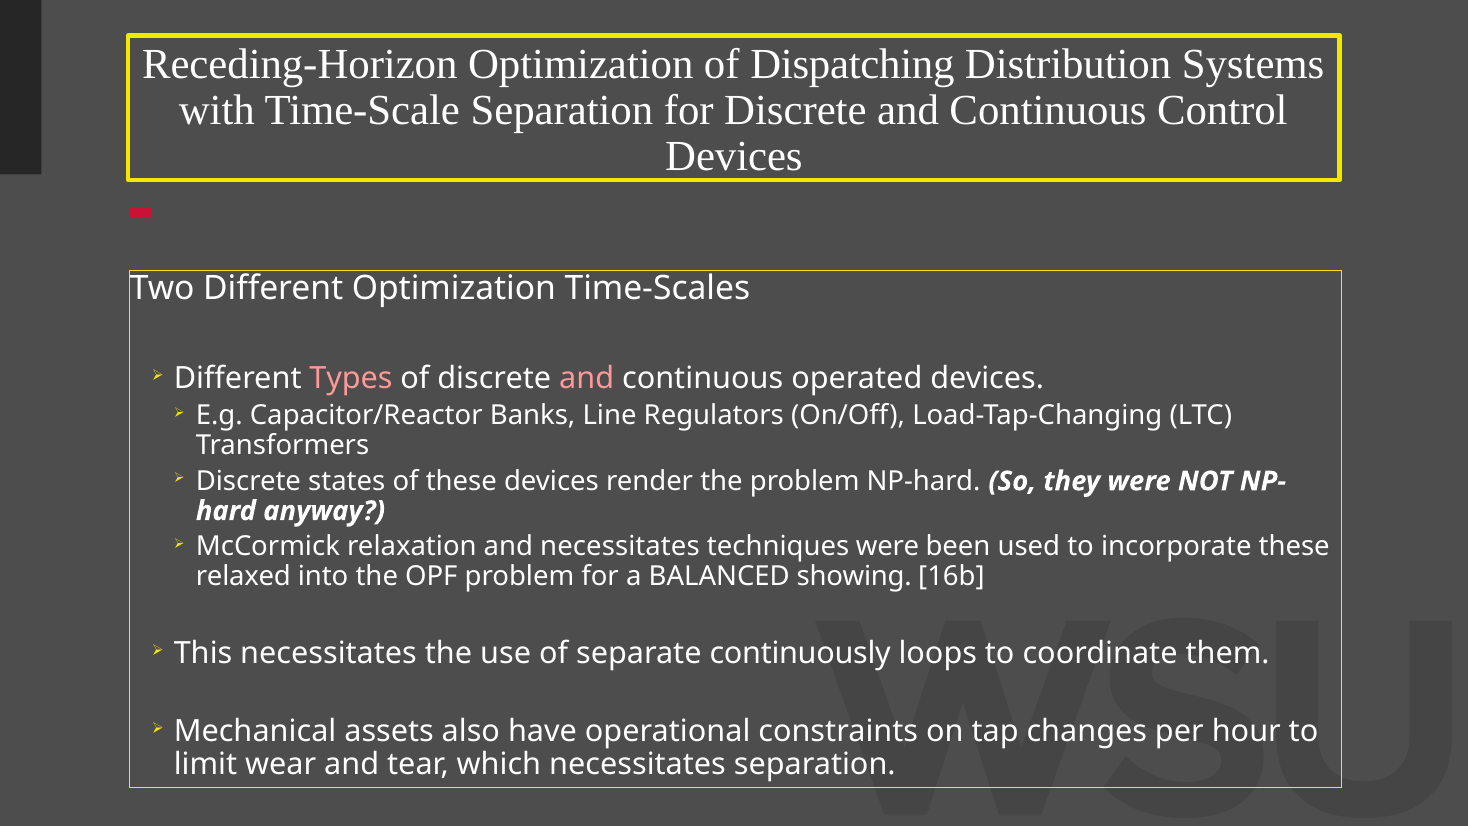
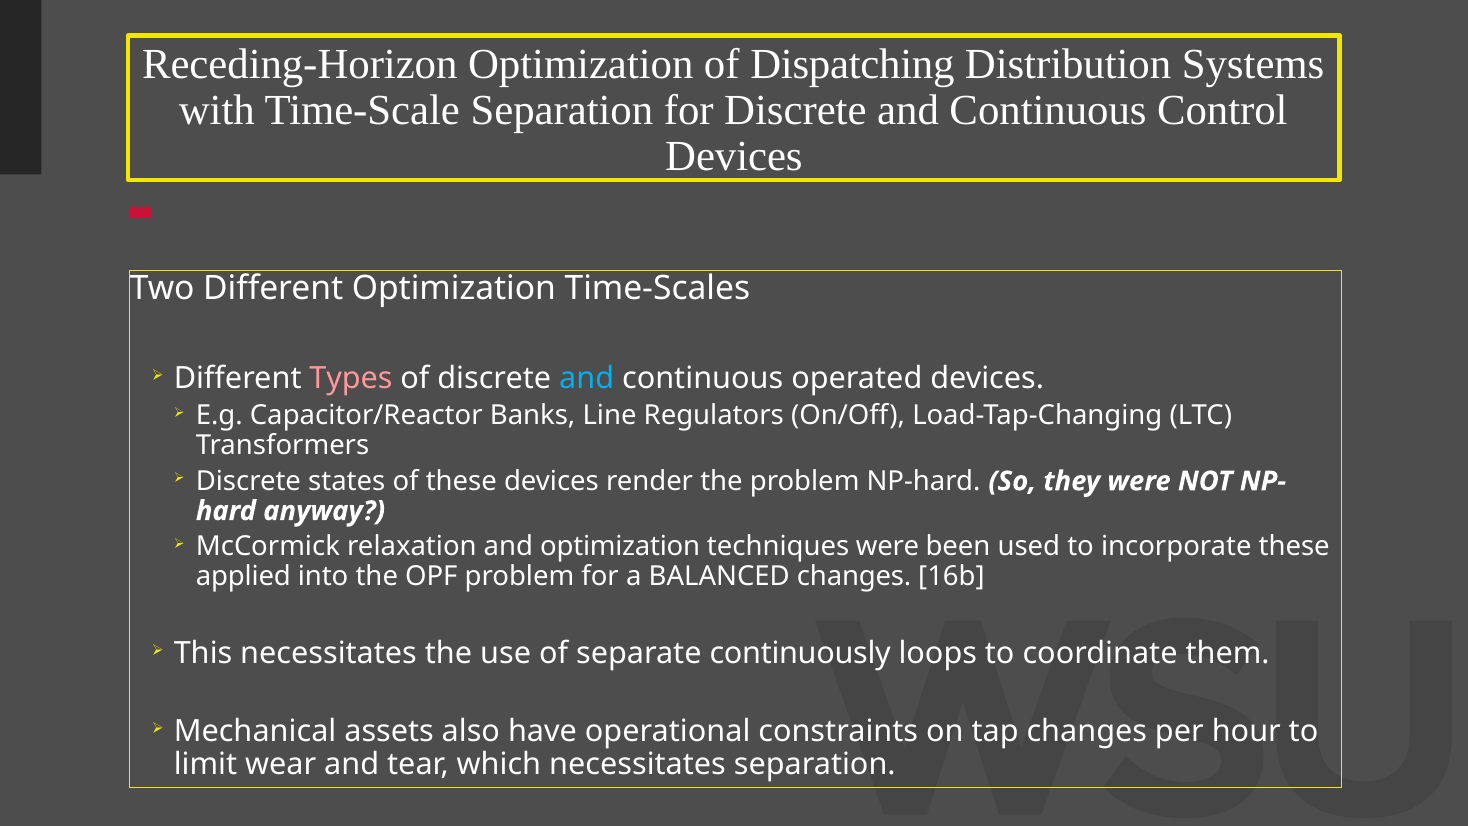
and at (587, 378) colour: pink -> light blue
and necessitates: necessitates -> optimization
relaxed: relaxed -> applied
BALANCED showing: showing -> changes
